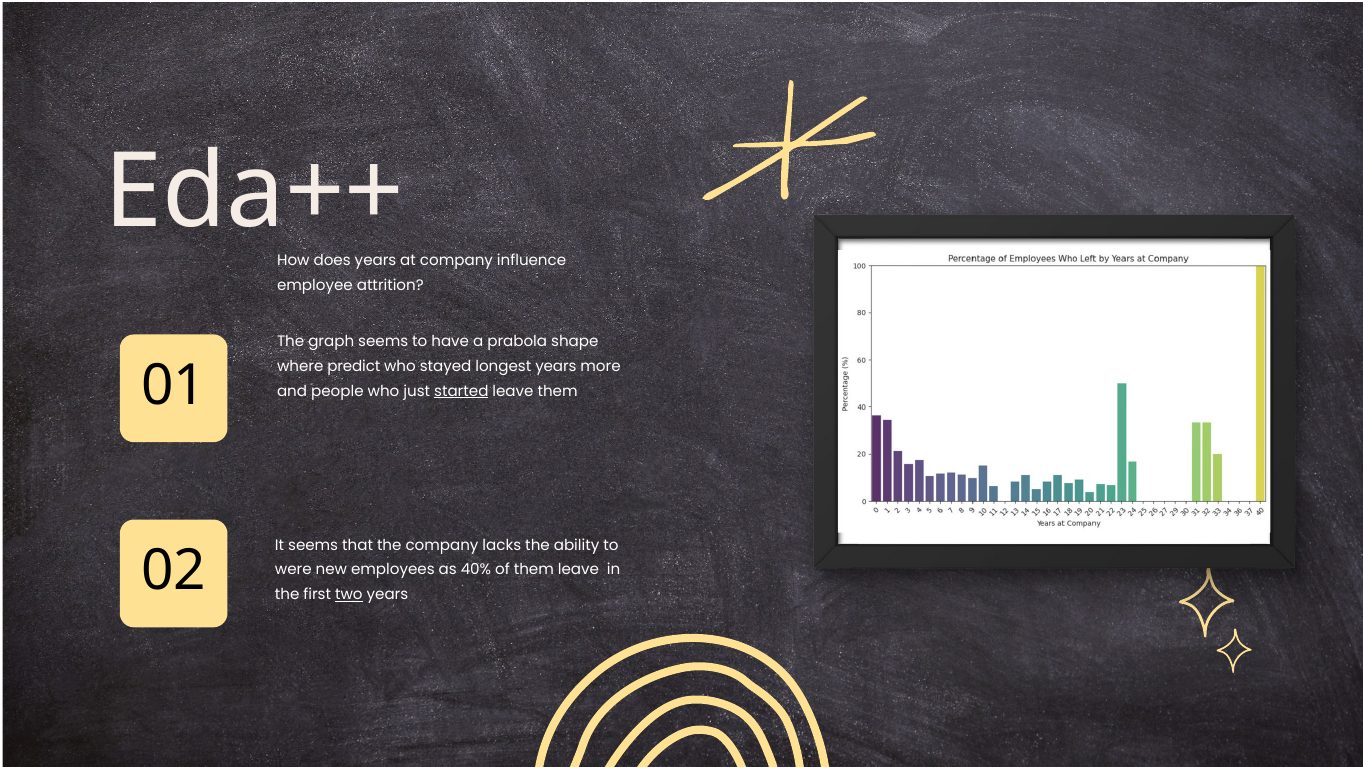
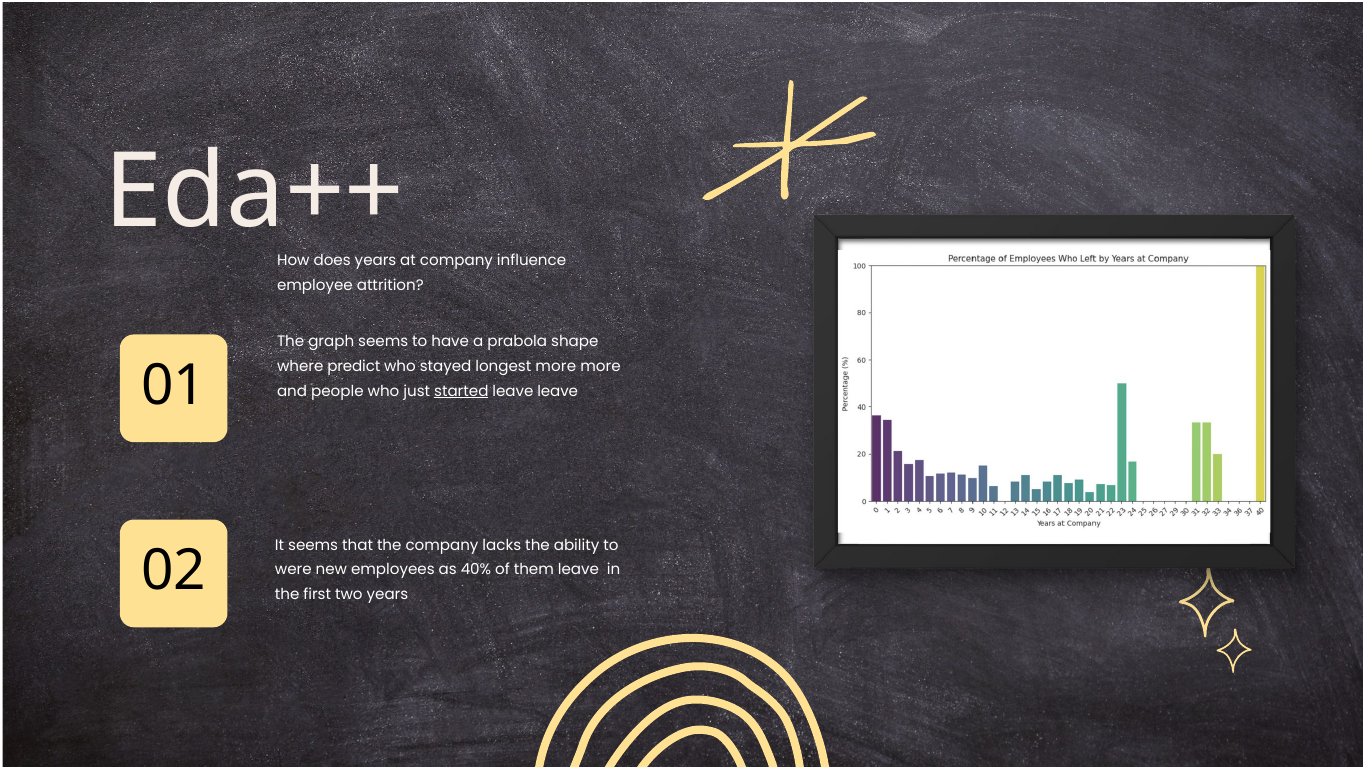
longest years: years -> more
leave them: them -> leave
two underline: present -> none
